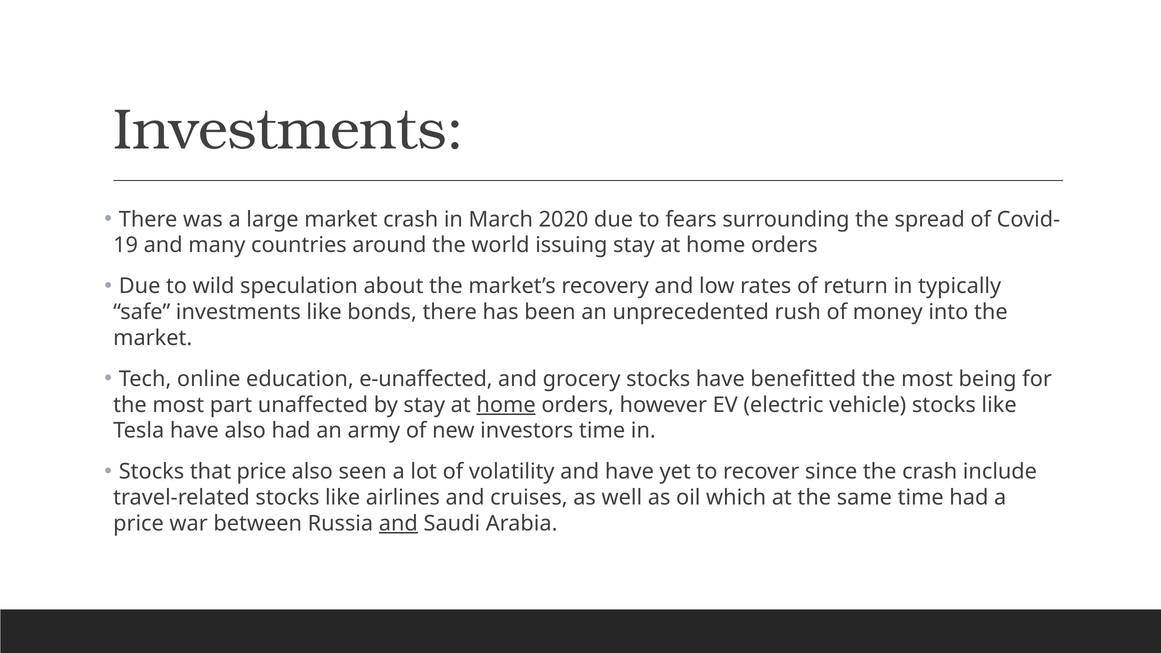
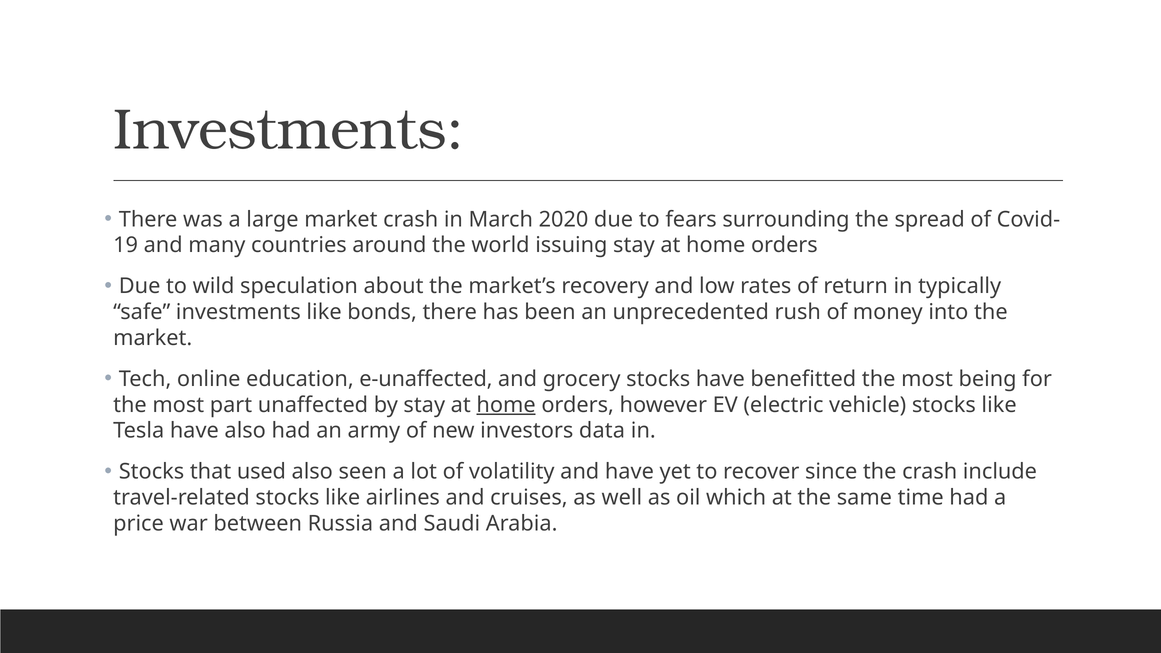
investors time: time -> data
that price: price -> used
and at (398, 523) underline: present -> none
